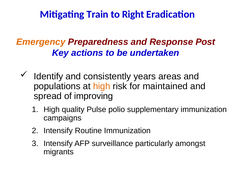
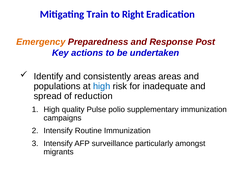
consistently years: years -> areas
high at (102, 86) colour: orange -> blue
maintained: maintained -> inadequate
improving: improving -> reduction
